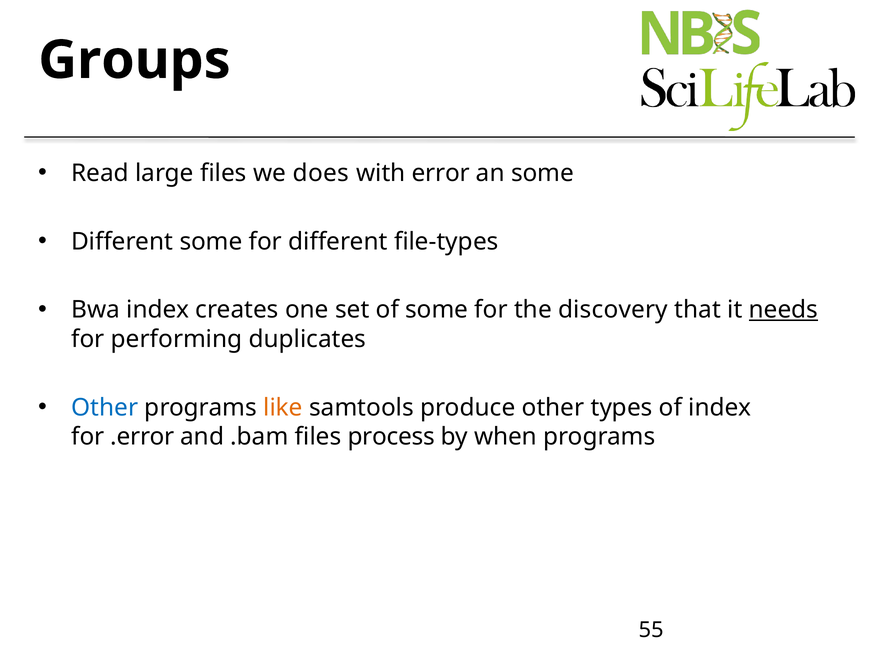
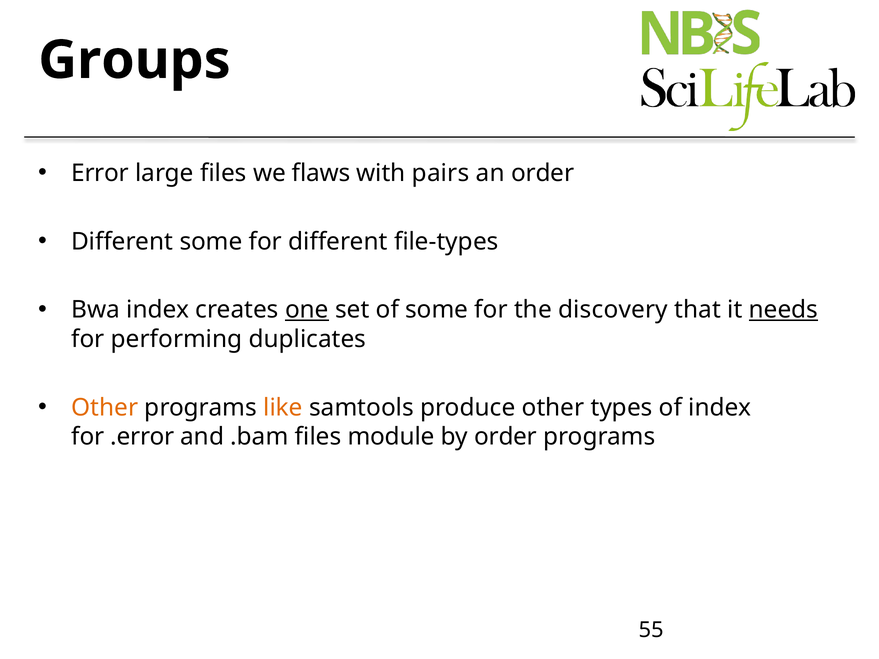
Read: Read -> Error
does: does -> flaws
error: error -> pairs
an some: some -> order
one underline: none -> present
Other at (105, 408) colour: blue -> orange
process: process -> module
by when: when -> order
